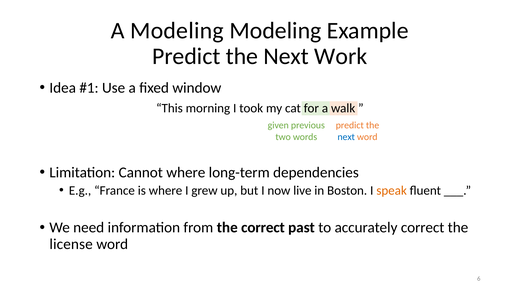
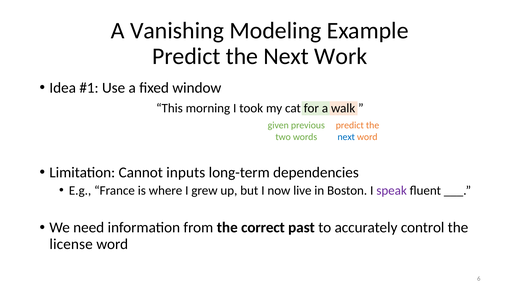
A Modeling: Modeling -> Vanishing
Cannot where: where -> inputs
speak colour: orange -> purple
accurately correct: correct -> control
